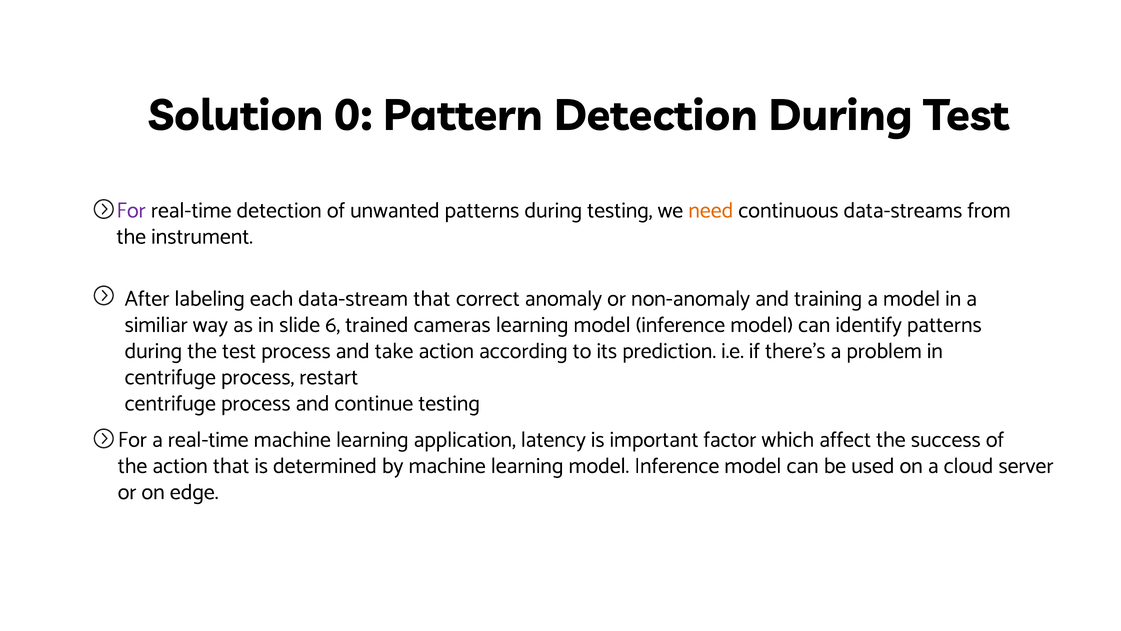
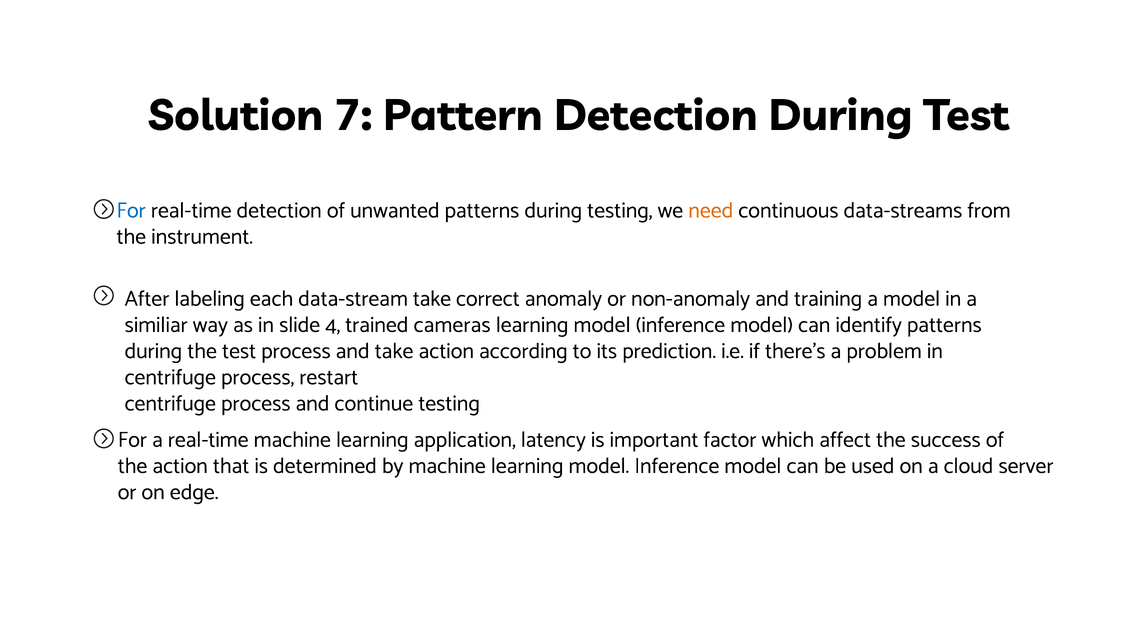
0: 0 -> 7
For at (131, 210) colour: purple -> blue
data-stream that: that -> take
6: 6 -> 4
